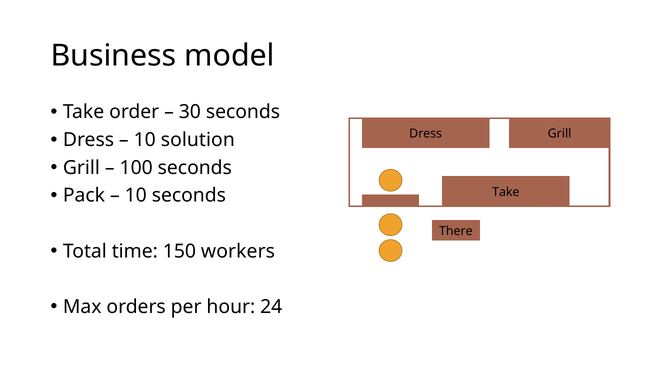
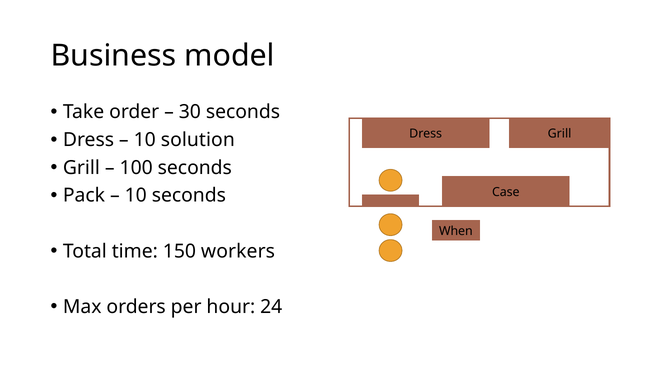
Take at (506, 192): Take -> Case
There: There -> When
